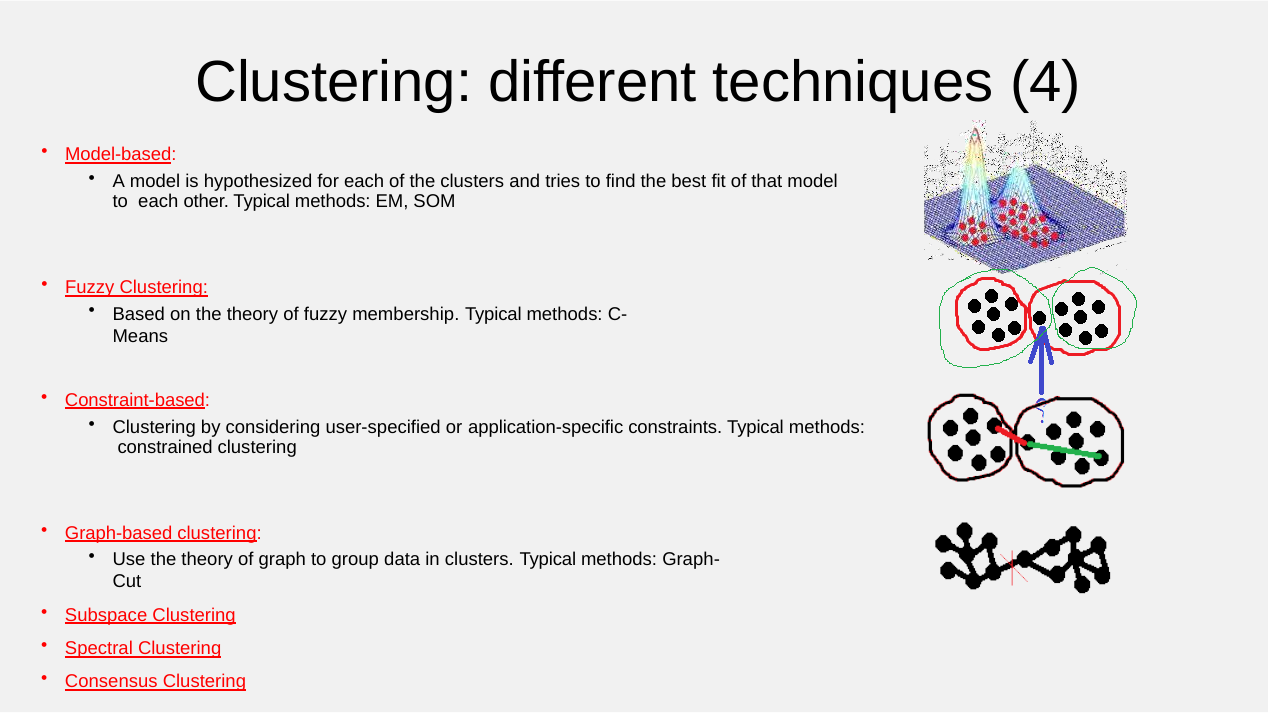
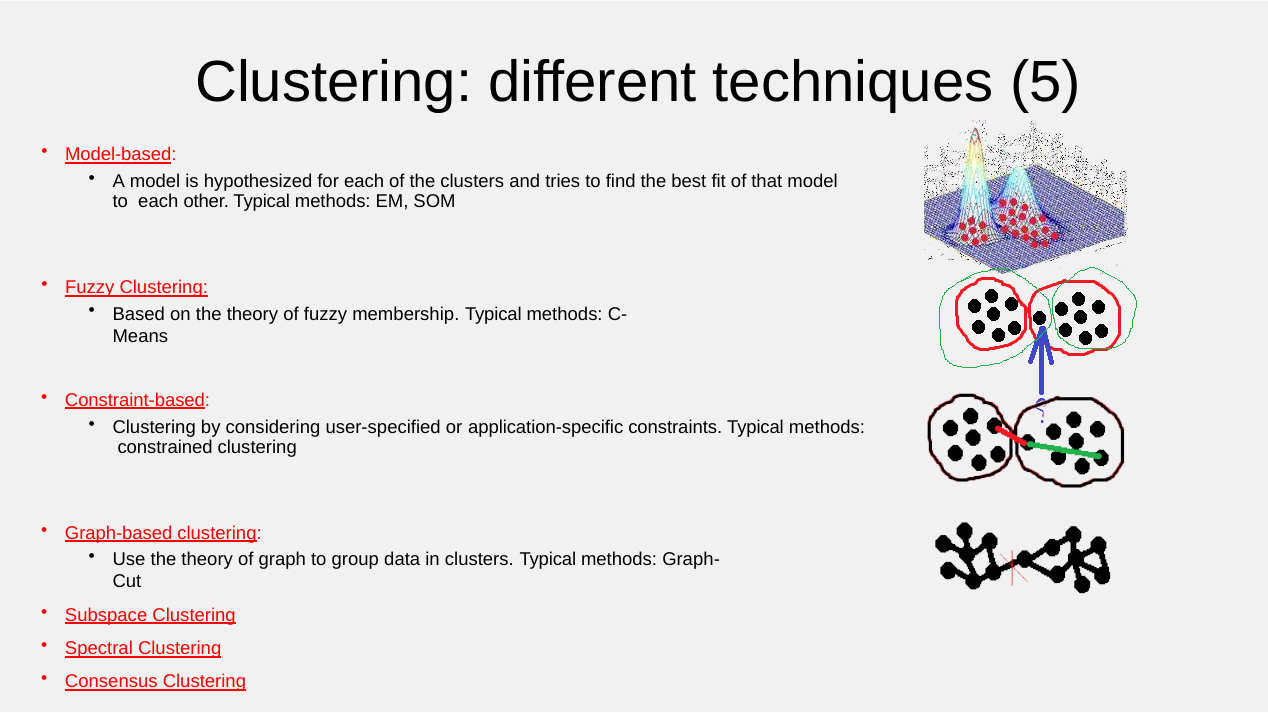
4: 4 -> 5
